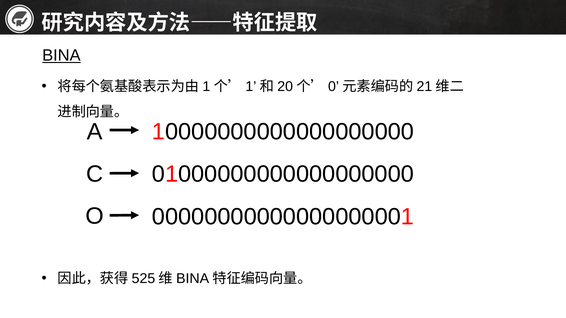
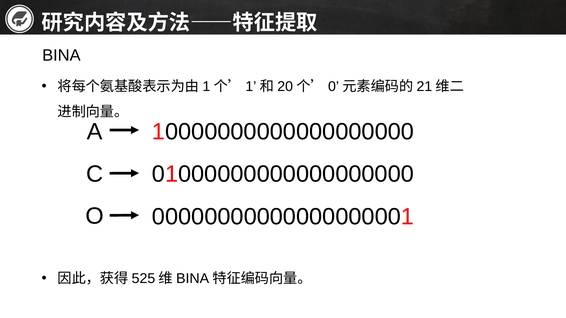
BINA underline: present -> none
